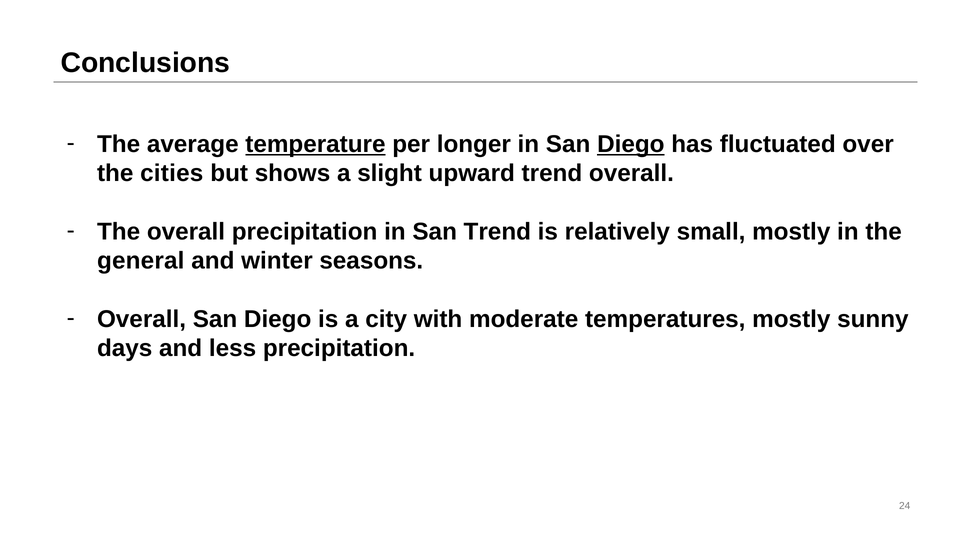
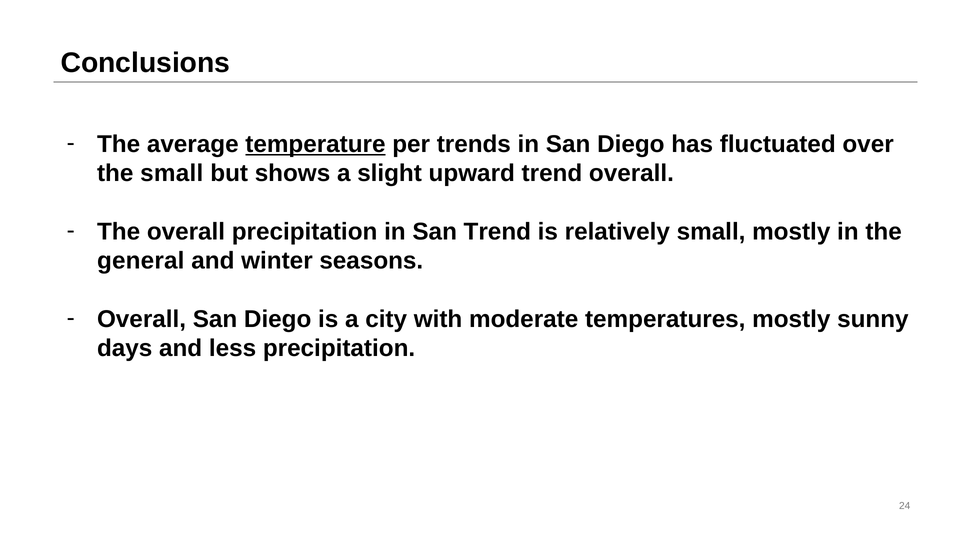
longer: longer -> trends
Diego at (631, 144) underline: present -> none
the cities: cities -> small
